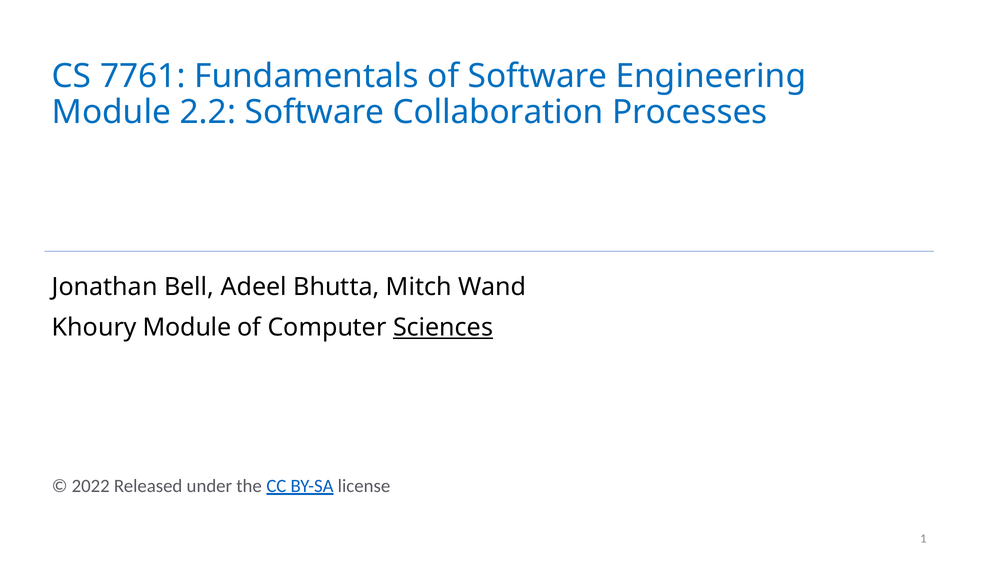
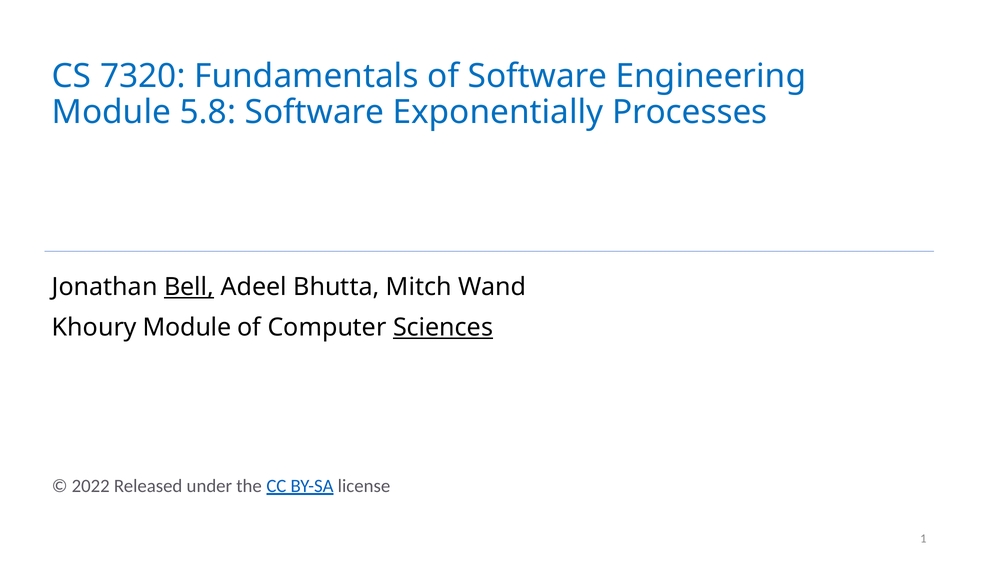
7761: 7761 -> 7320
2.2: 2.2 -> 5.8
Collaboration: Collaboration -> Exponentially
Bell underline: none -> present
